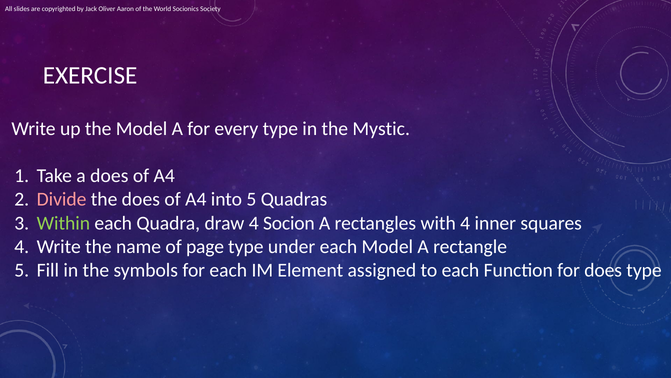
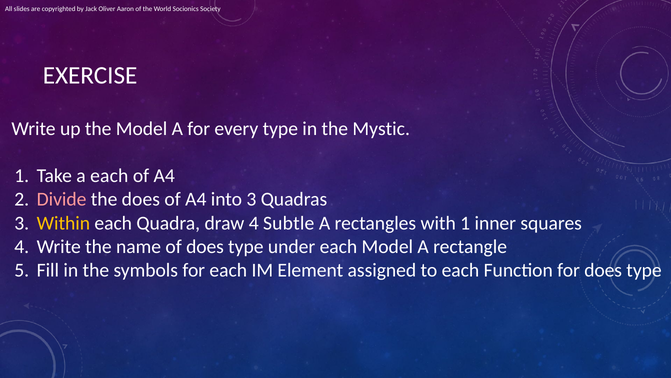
a does: does -> each
into 5: 5 -> 3
Within colour: light green -> yellow
Socion: Socion -> Subtle
with 4: 4 -> 1
of page: page -> does
